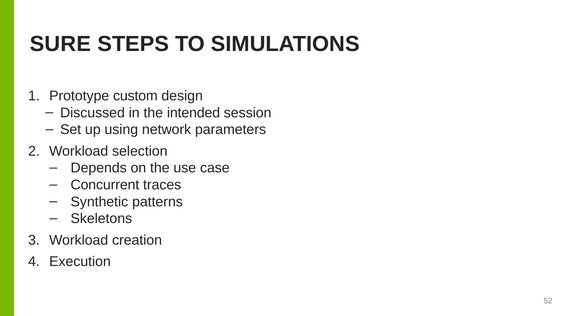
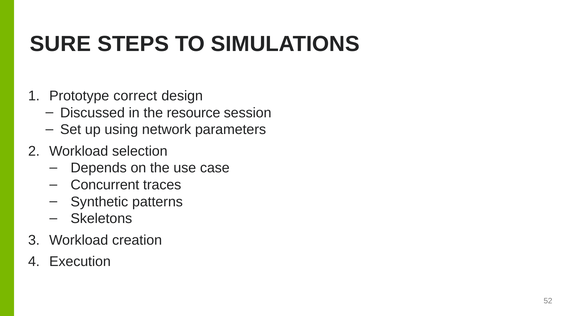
custom: custom -> correct
intended: intended -> resource
